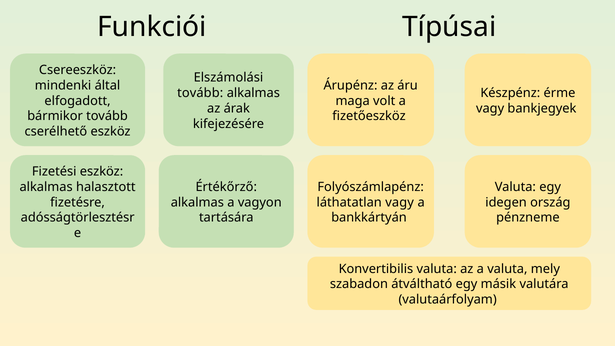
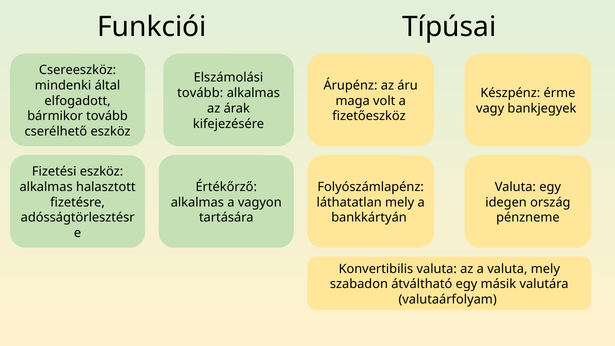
láthatatlan vagy: vagy -> mely
